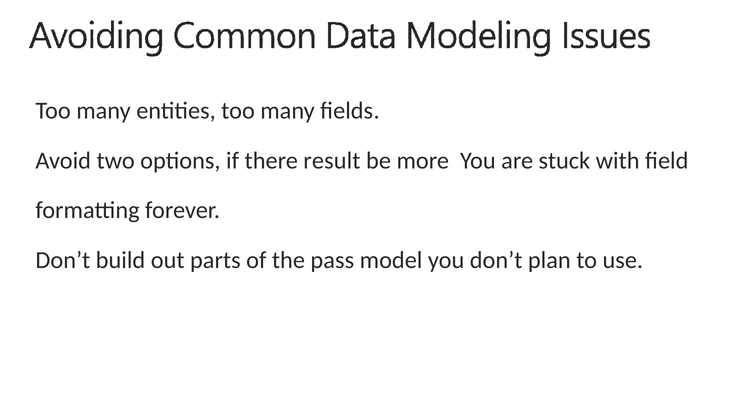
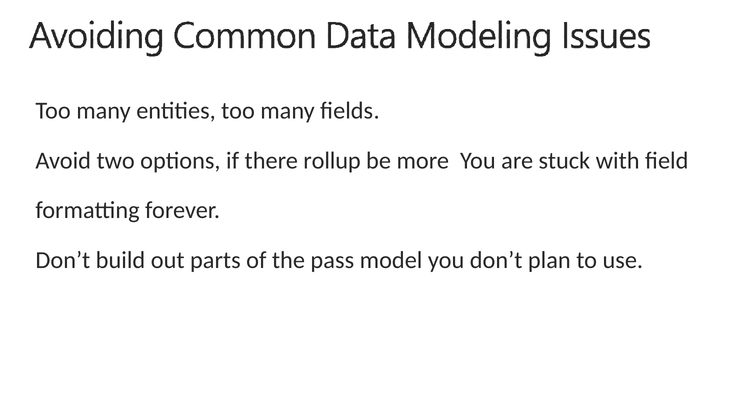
result: result -> rollup
